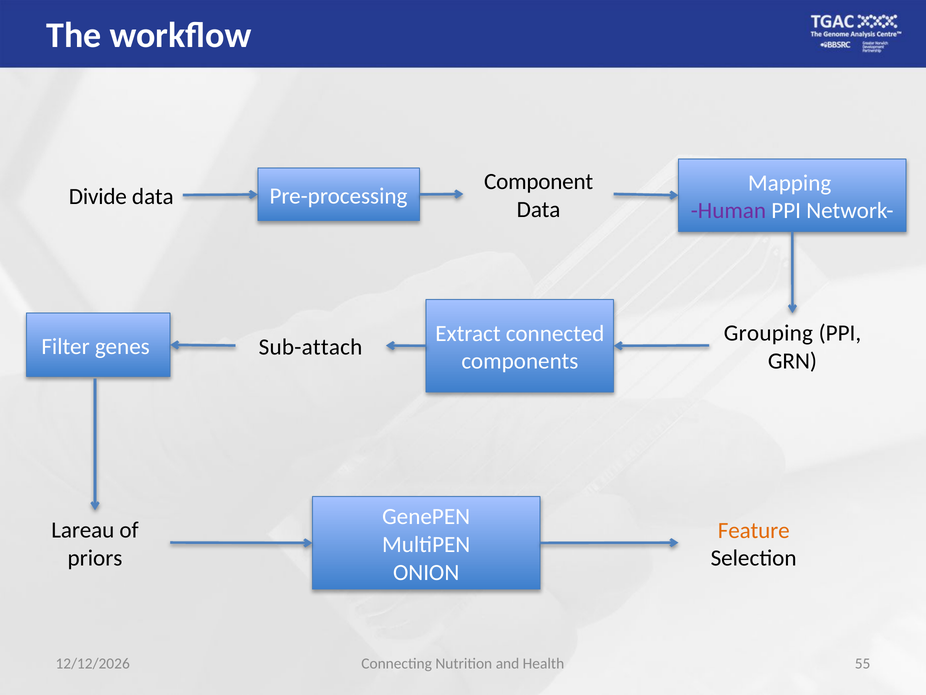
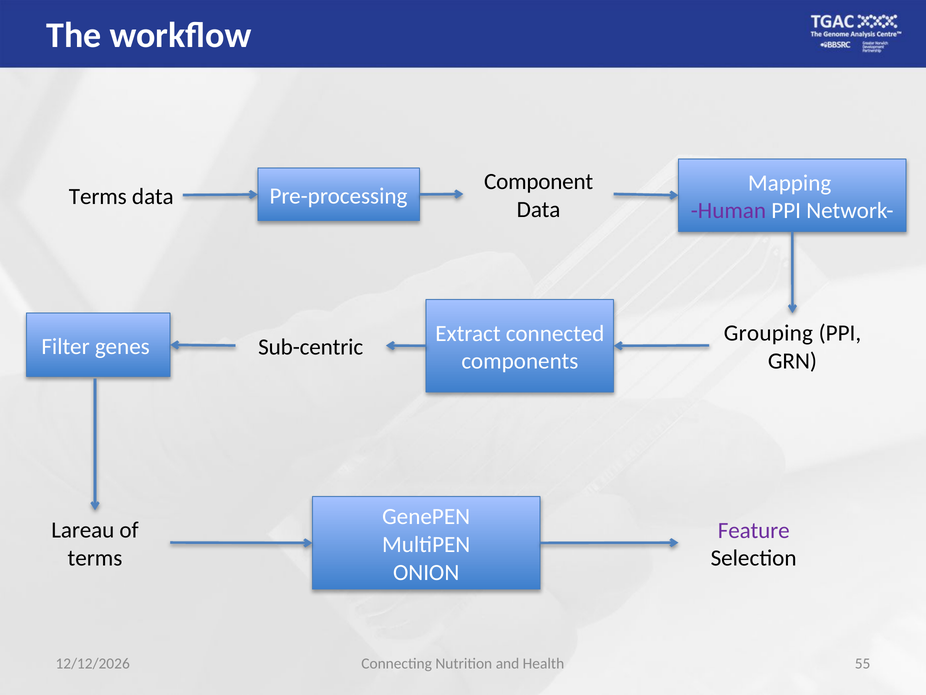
Divide at (98, 196): Divide -> Terms
Sub-attach: Sub-attach -> Sub-centric
Feature colour: orange -> purple
priors at (95, 558): priors -> terms
